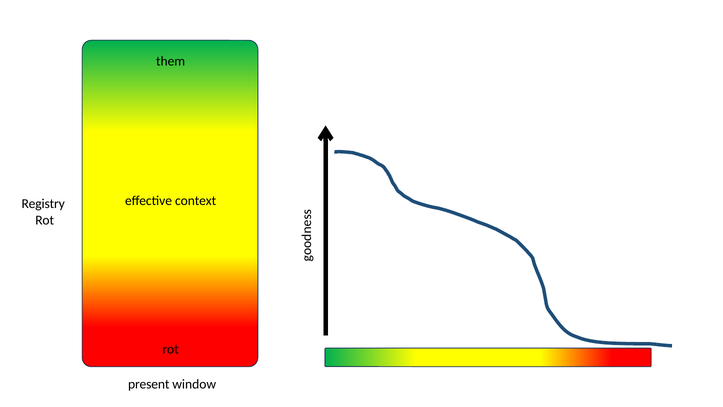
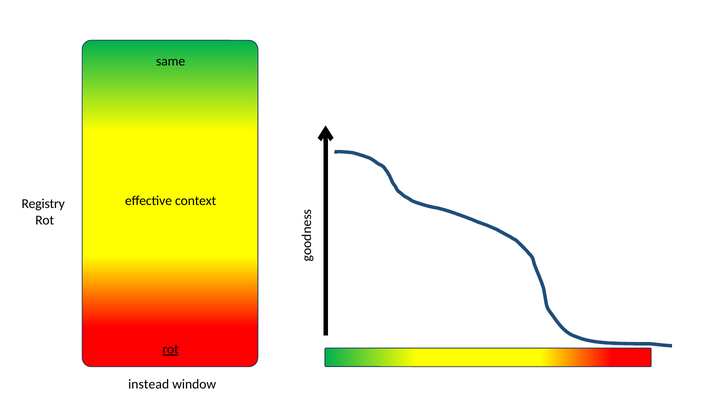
them: them -> same
rot at (171, 349) underline: none -> present
present: present -> instead
